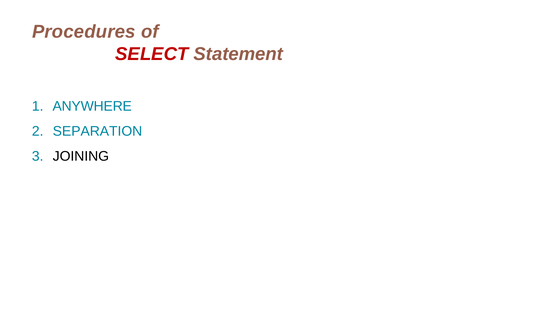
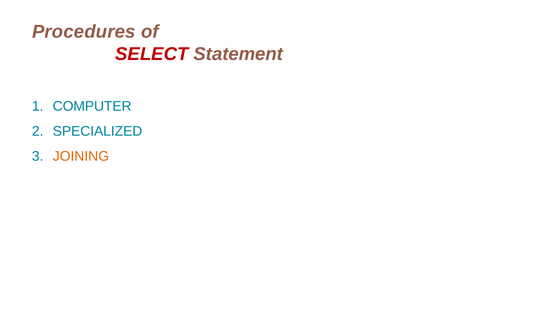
ANYWHERE: ANYWHERE -> COMPUTER
SEPARATION: SEPARATION -> SPECIALIZED
JOINING colour: black -> orange
